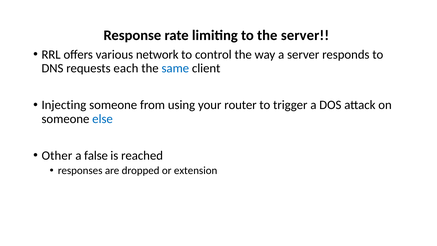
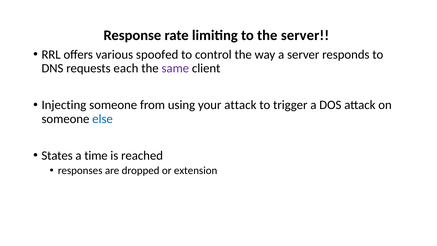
network: network -> spoofed
same colour: blue -> purple
your router: router -> attack
Other: Other -> States
false: false -> time
